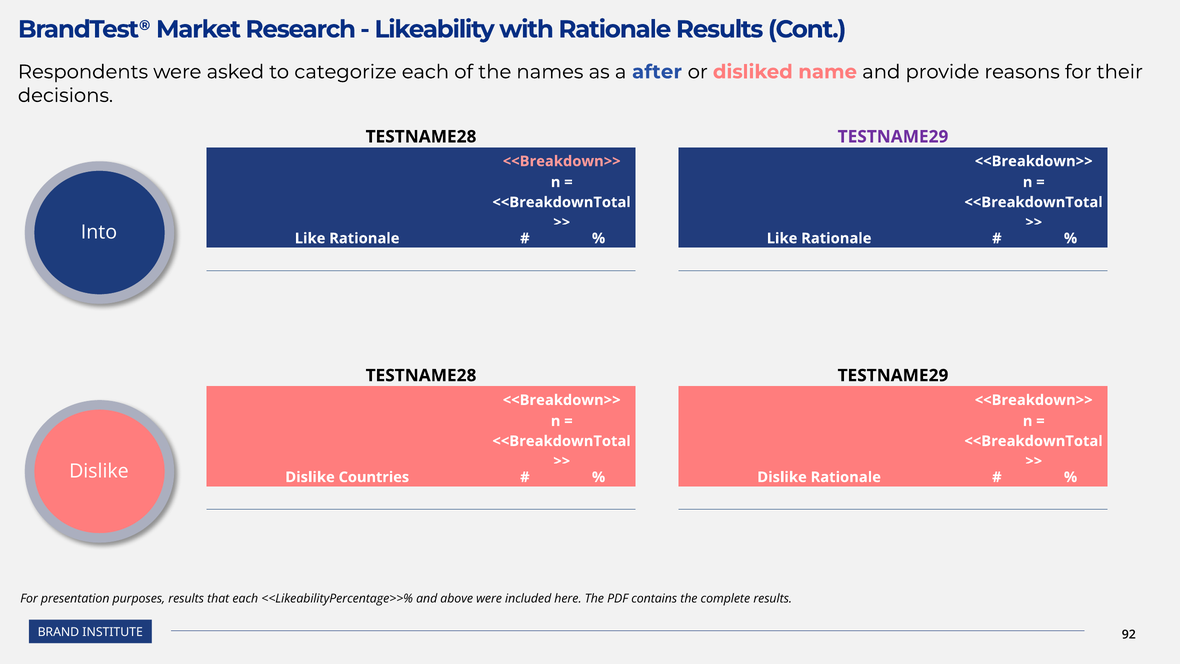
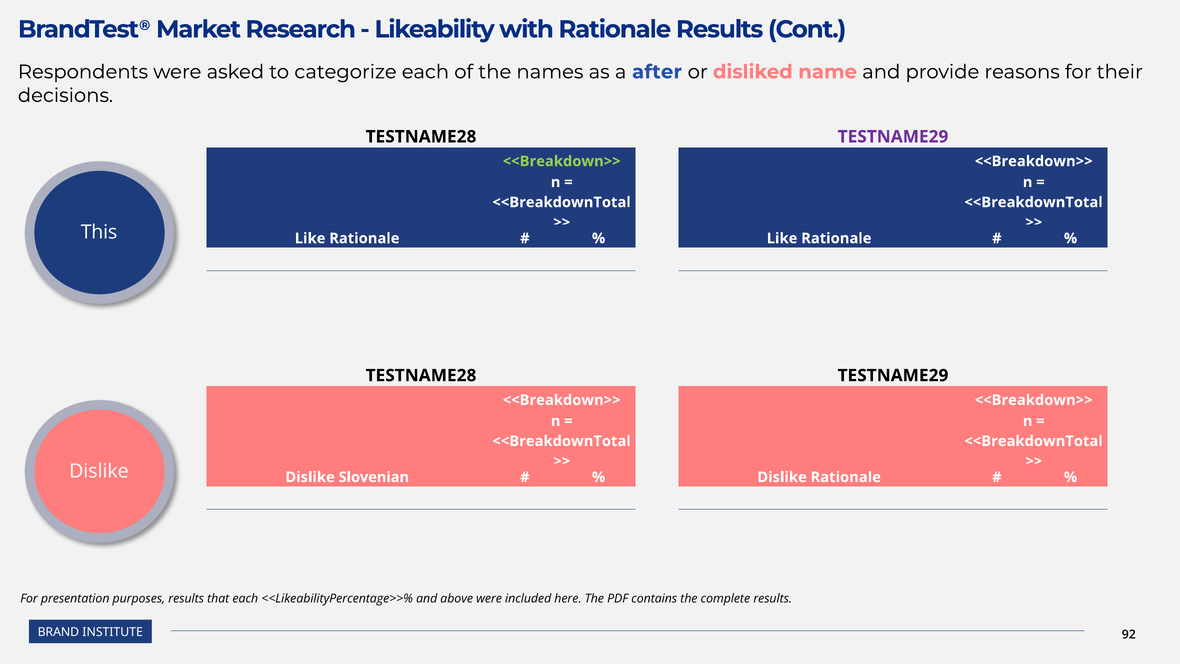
<<Breakdown>> at (562, 161) colour: pink -> light green
Into: Into -> This
Countries: Countries -> Slovenian
